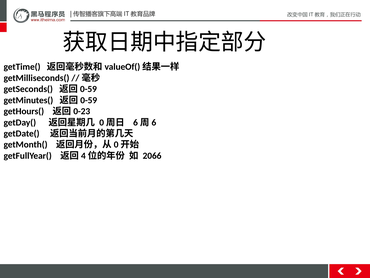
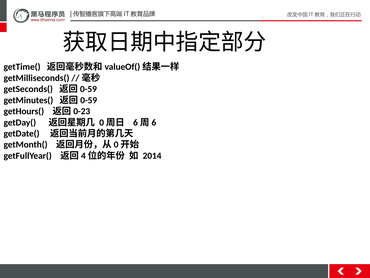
2066: 2066 -> 2014
